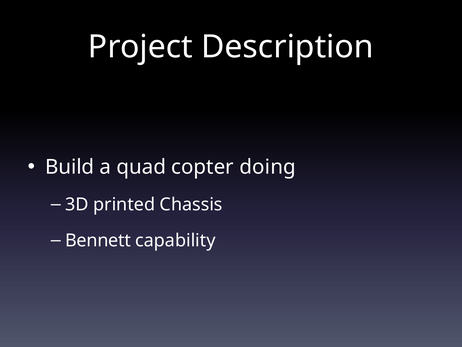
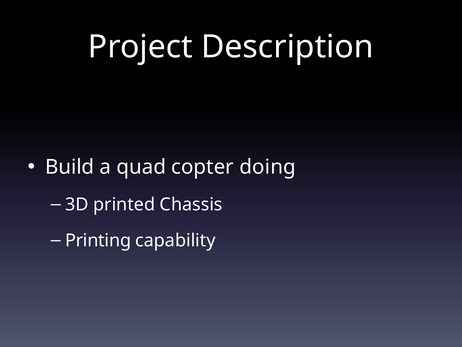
Bennett: Bennett -> Printing
